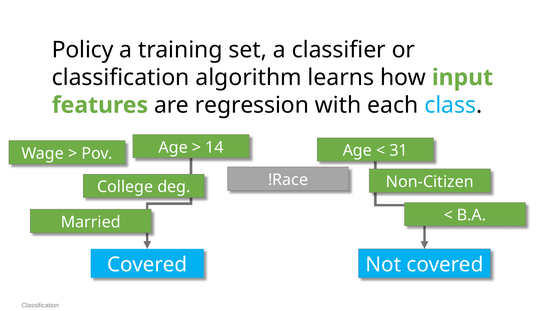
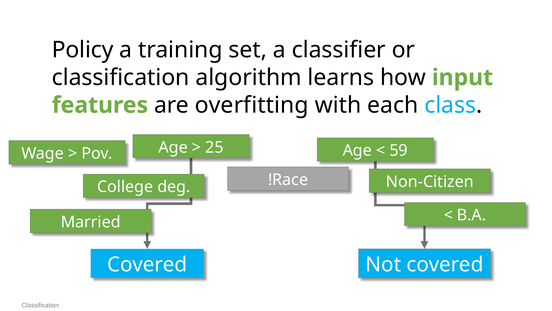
regression: regression -> overfitting
14: 14 -> 25
31: 31 -> 59
